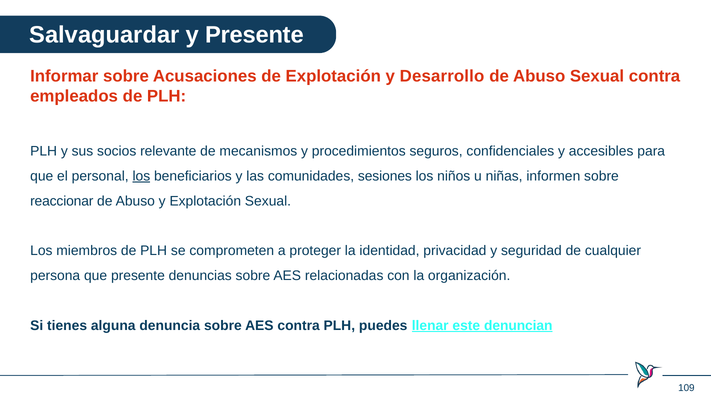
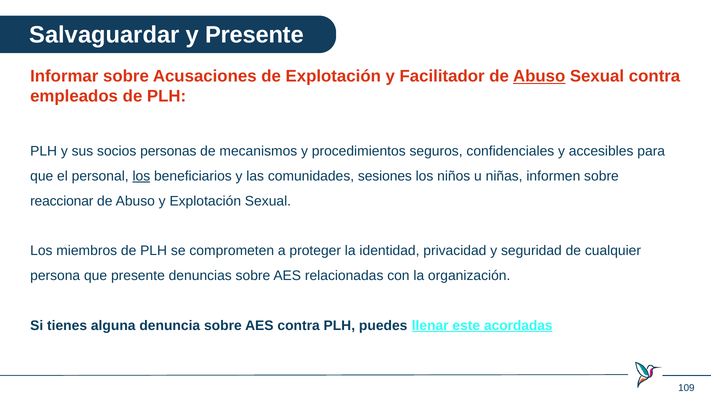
Desarrollo: Desarrollo -> Facilitador
Abuso at (539, 76) underline: none -> present
relevante: relevante -> personas
denuncian: denuncian -> acordadas
